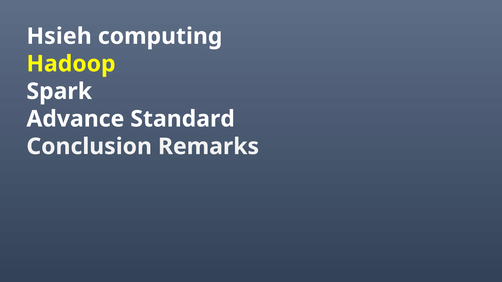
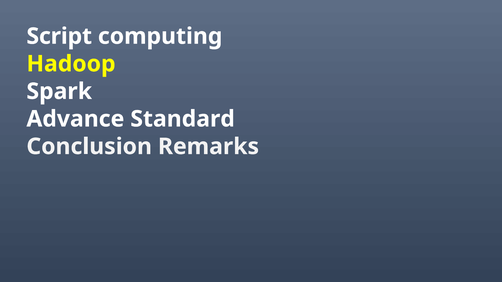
Hsieh: Hsieh -> Script
